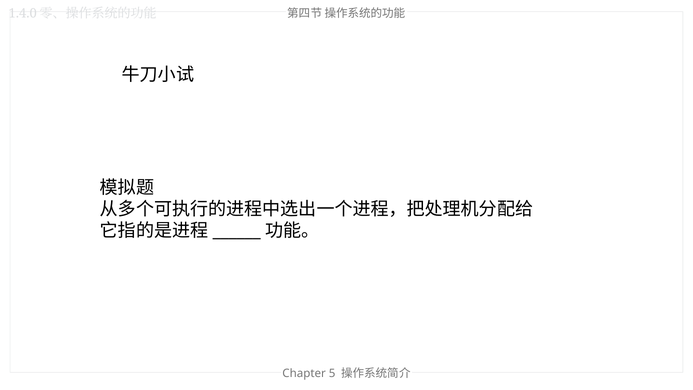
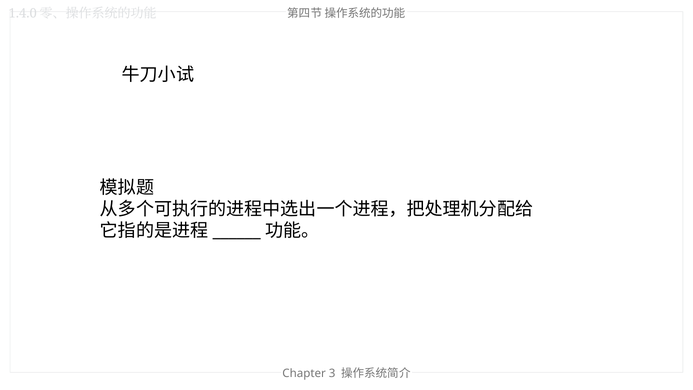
5: 5 -> 3
